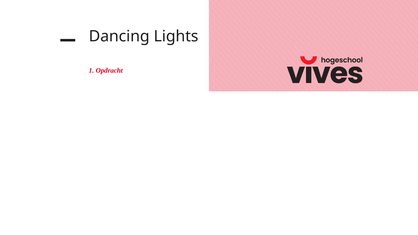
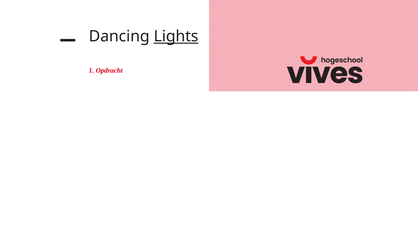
Lights underline: none -> present
